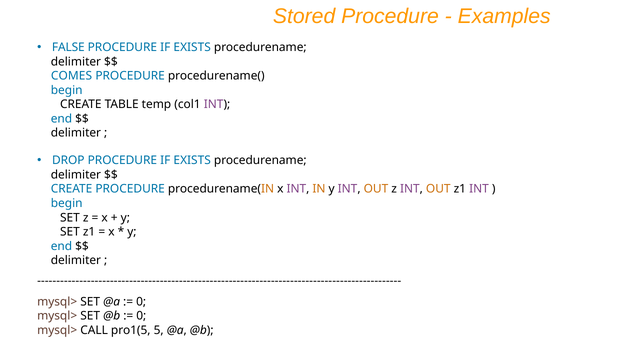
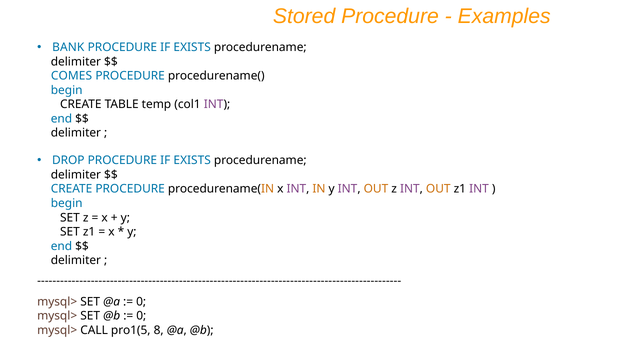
FALSE: FALSE -> BANK
5: 5 -> 8
